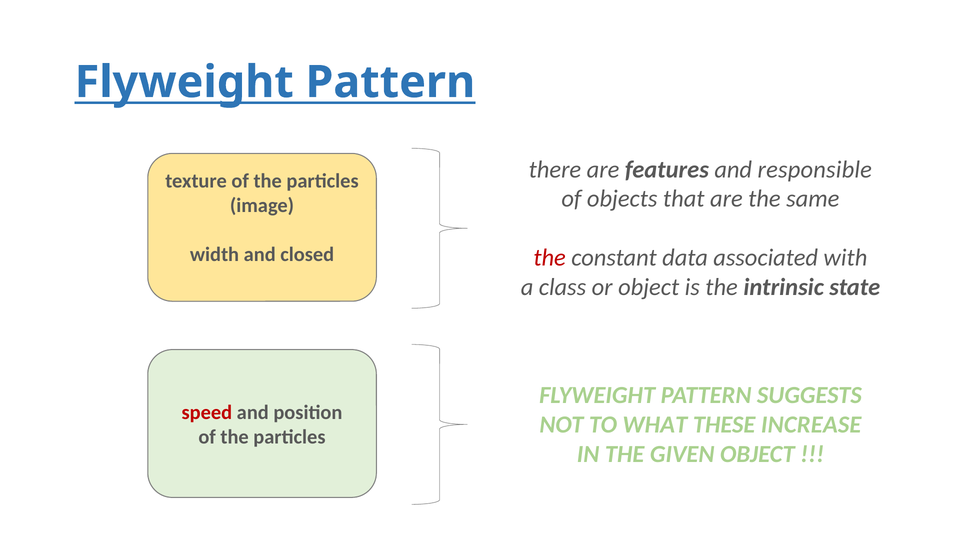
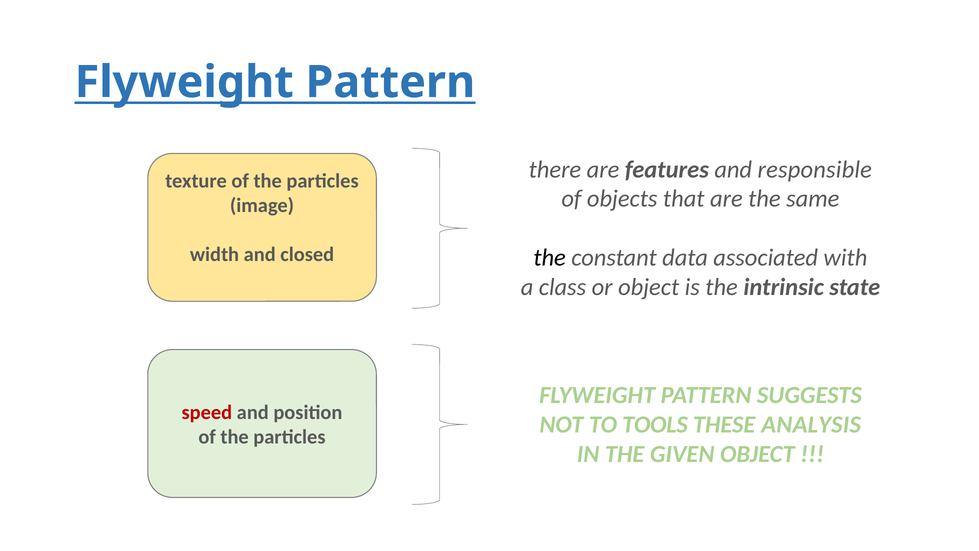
the at (550, 257) colour: red -> black
WHAT: WHAT -> TOOLS
INCREASE: INCREASE -> ANALYSIS
